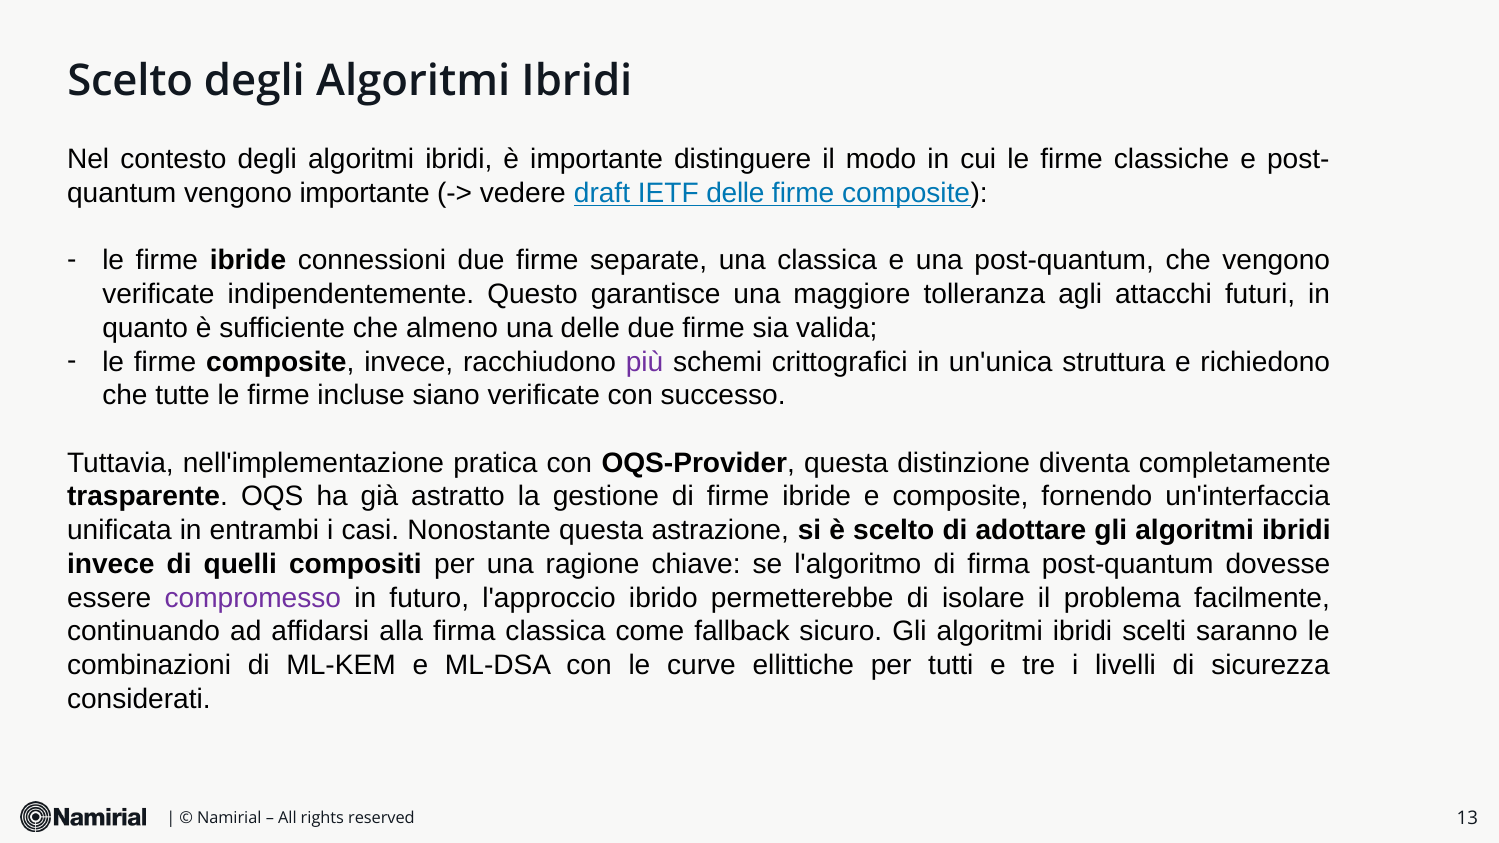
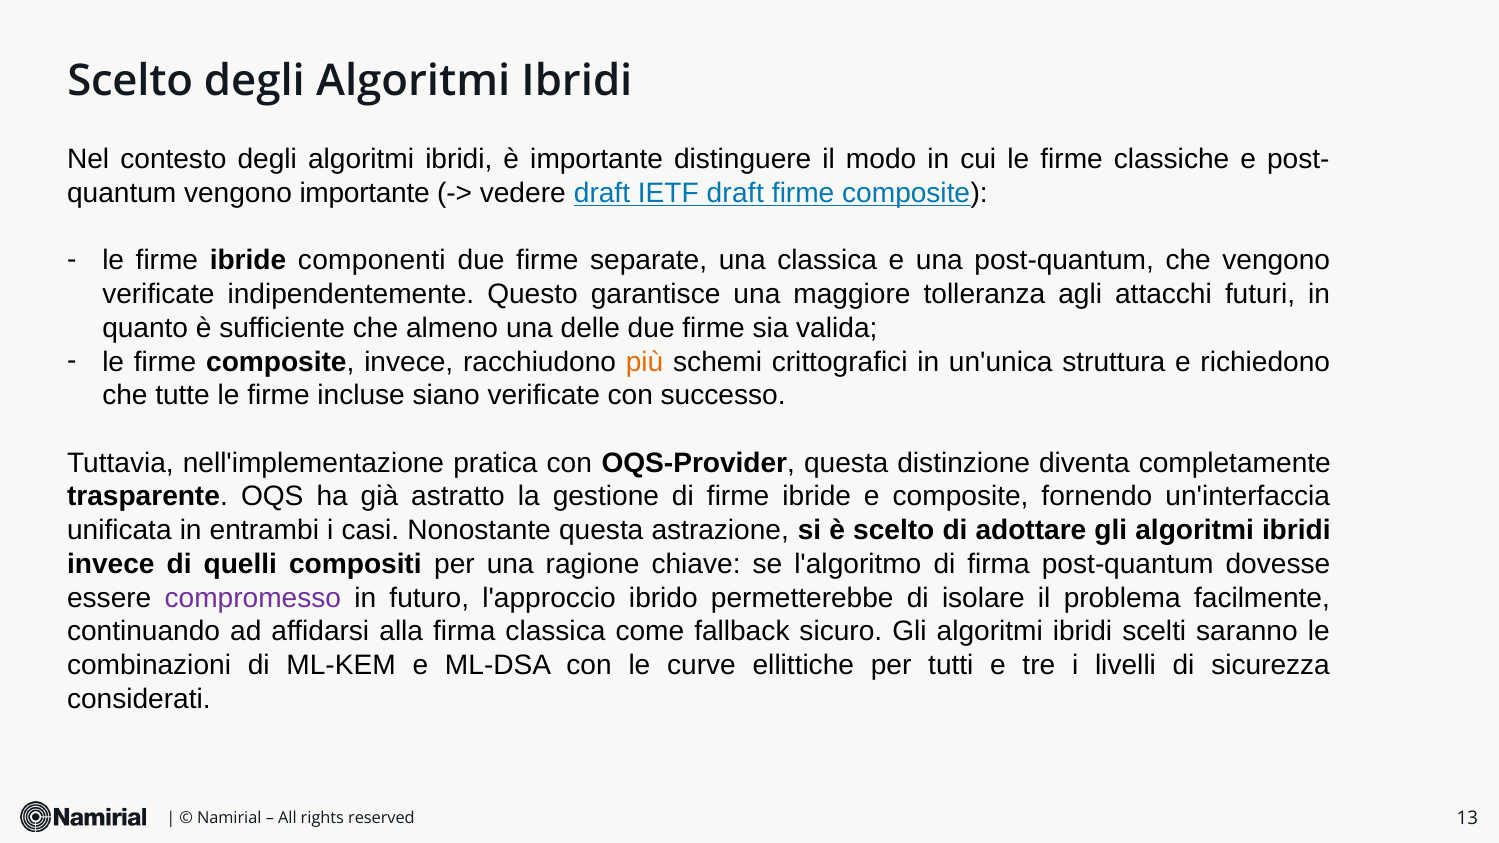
IETF delle: delle -> draft
connessioni: connessioni -> componenti
più colour: purple -> orange
